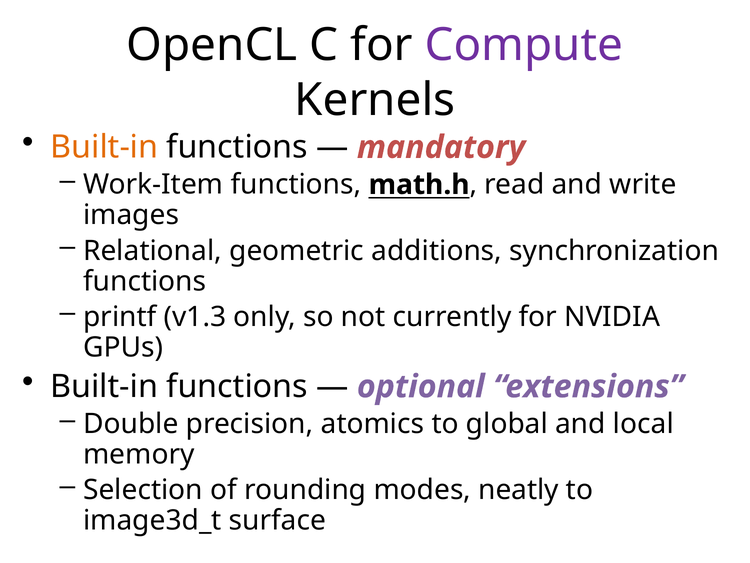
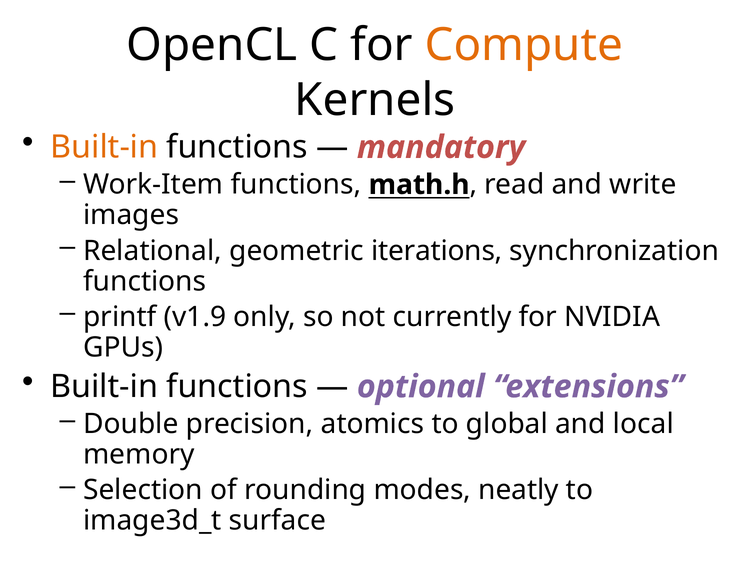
Compute colour: purple -> orange
additions: additions -> iterations
v1.3: v1.3 -> v1.9
